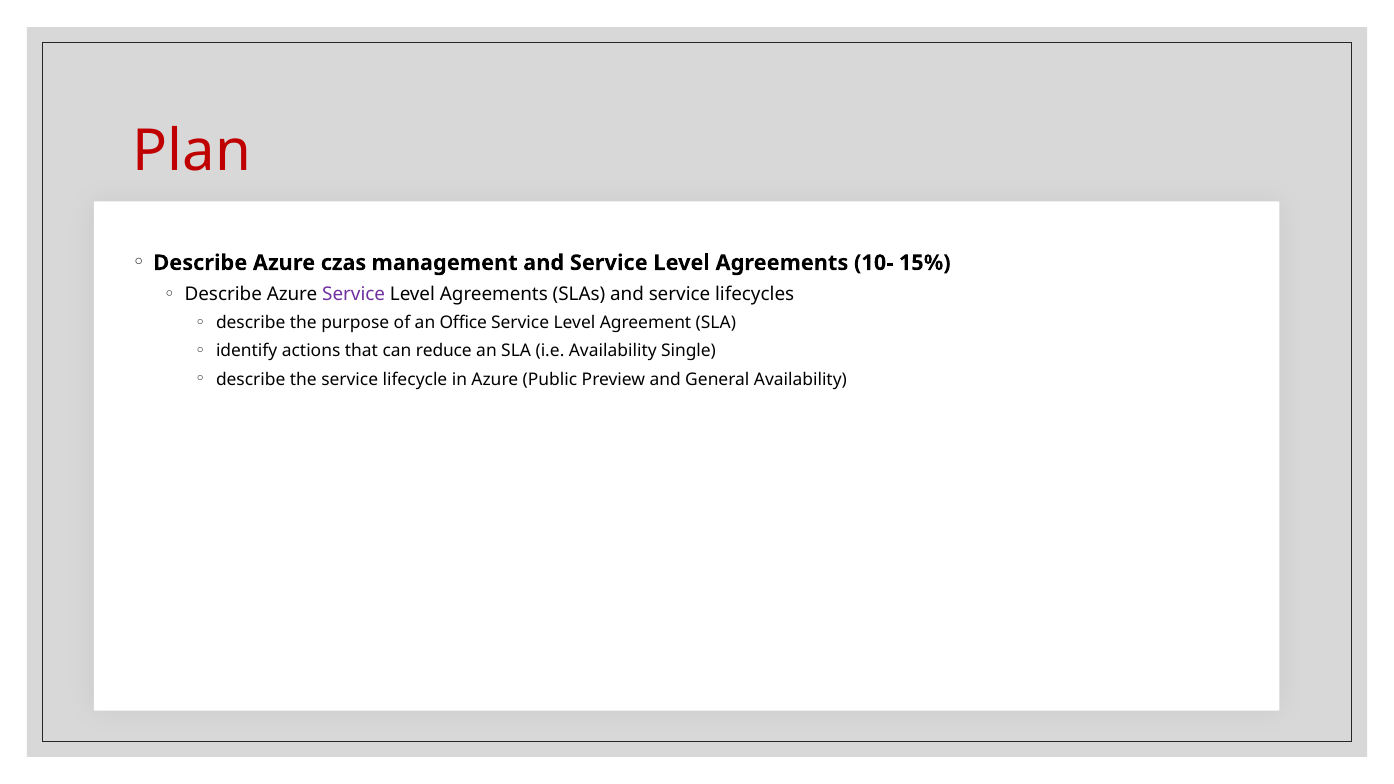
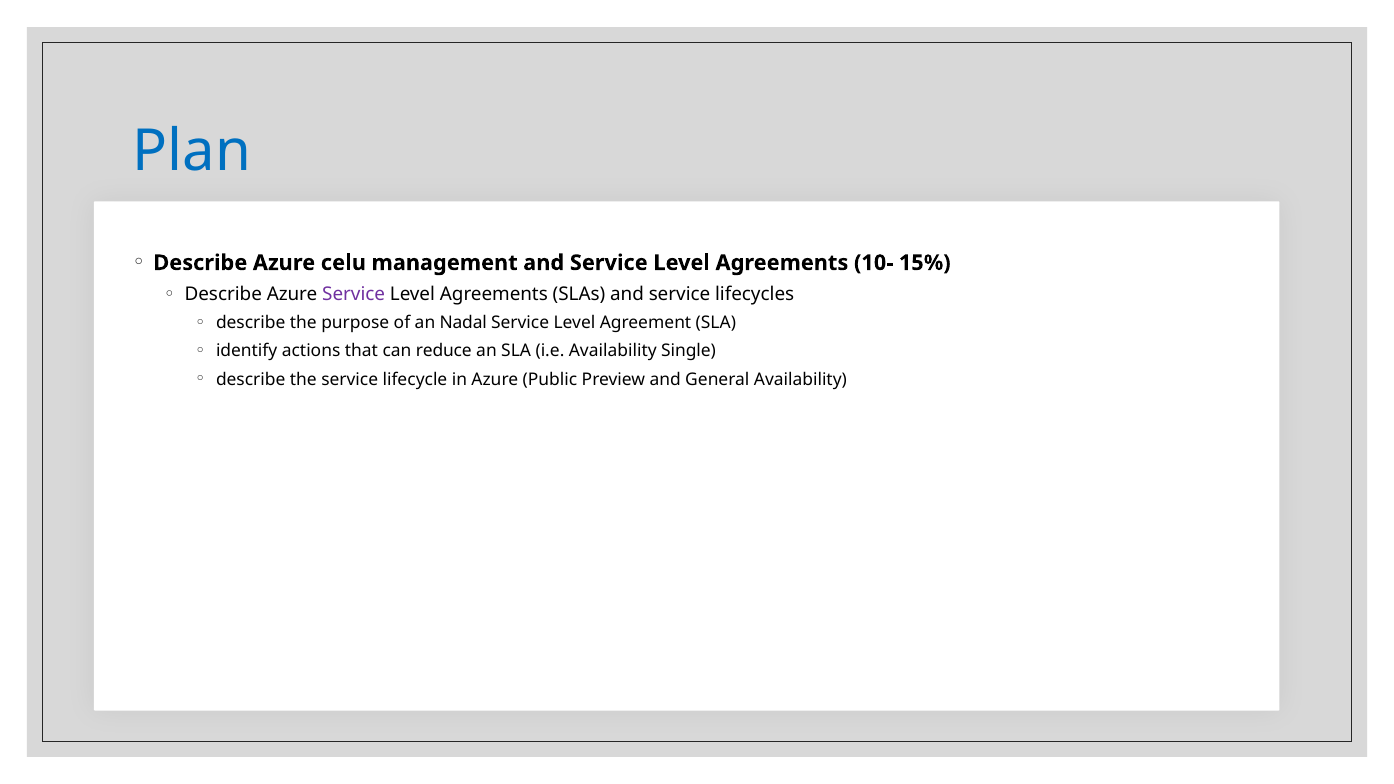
Plan colour: red -> blue
czas: czas -> celu
Office: Office -> Nadal
